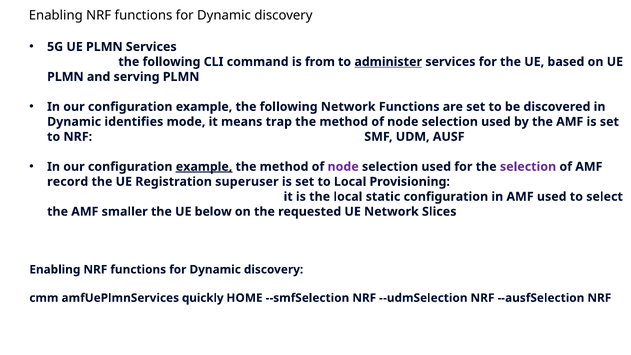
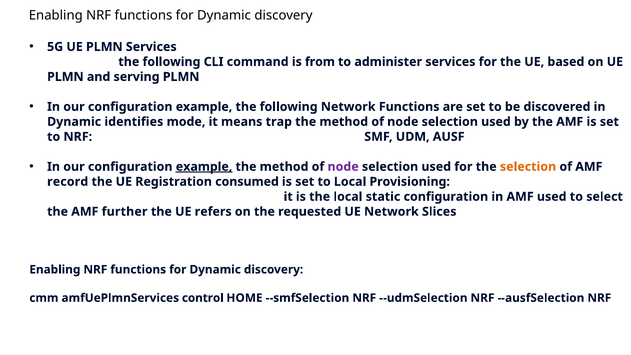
administer underline: present -> none
selection at (528, 167) colour: purple -> orange
superuser: superuser -> consumed
smaller: smaller -> further
below: below -> refers
quickly: quickly -> control
